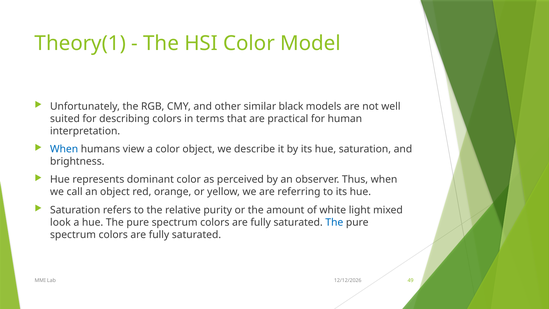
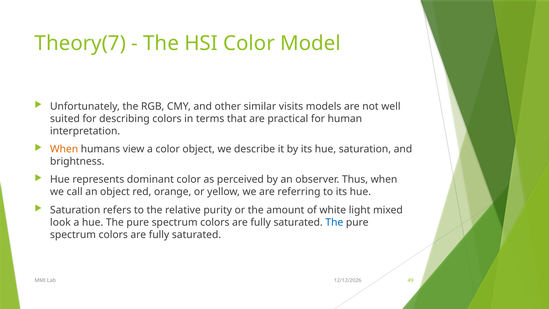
Theory(1: Theory(1 -> Theory(7
black: black -> visits
When at (64, 149) colour: blue -> orange
